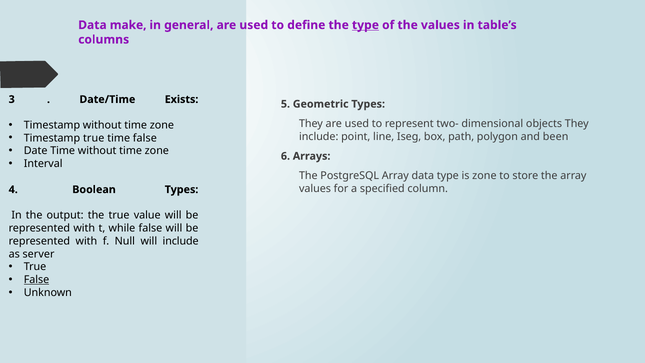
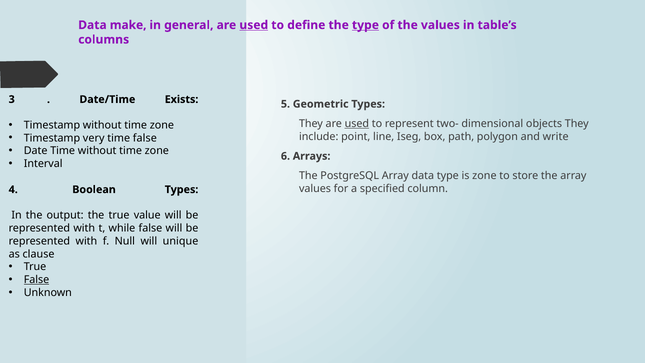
used at (254, 25) underline: none -> present
used at (357, 124) underline: none -> present
Timestamp true: true -> very
been: been -> write
will include: include -> unique
server: server -> clause
